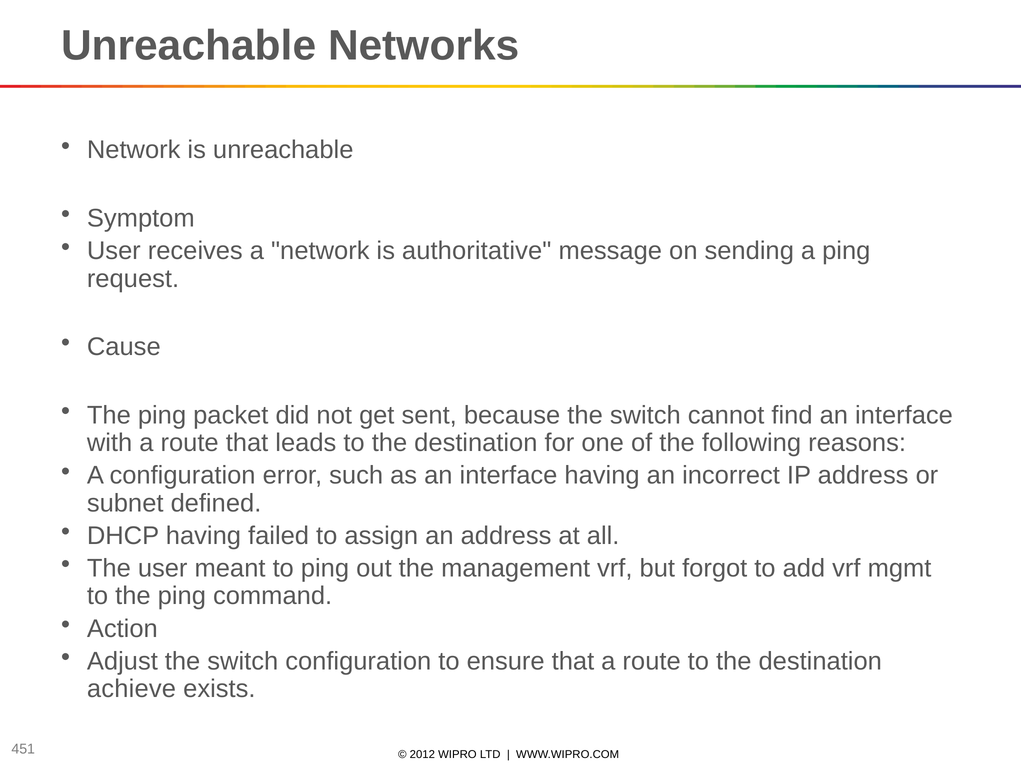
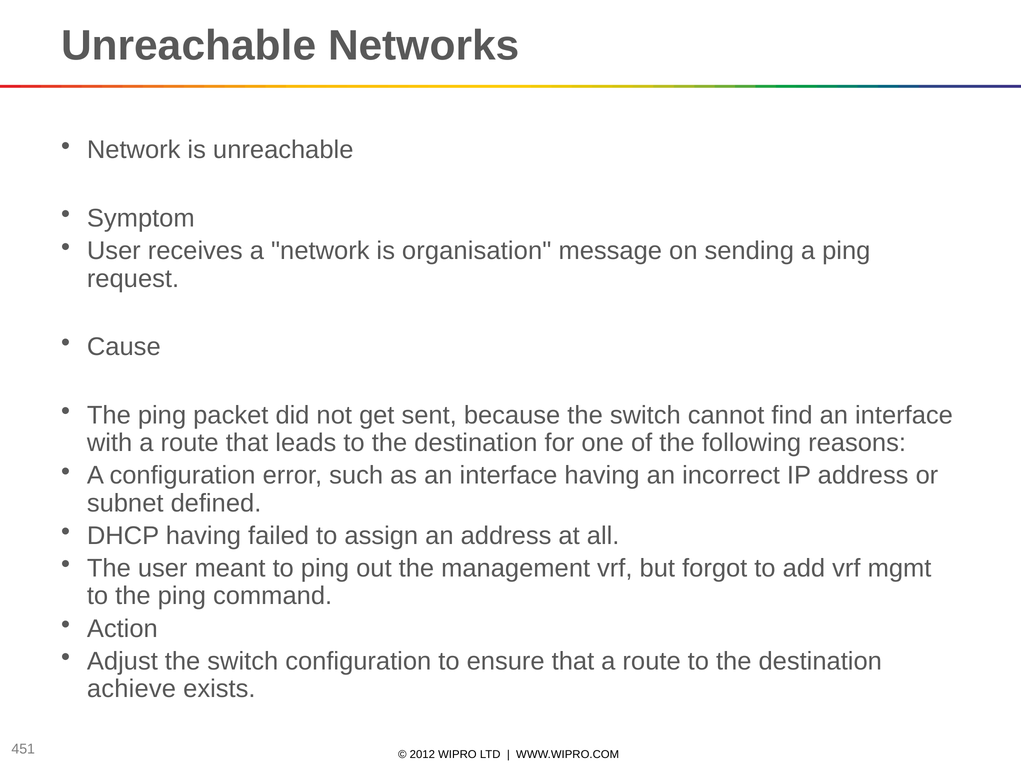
authoritative: authoritative -> organisation
